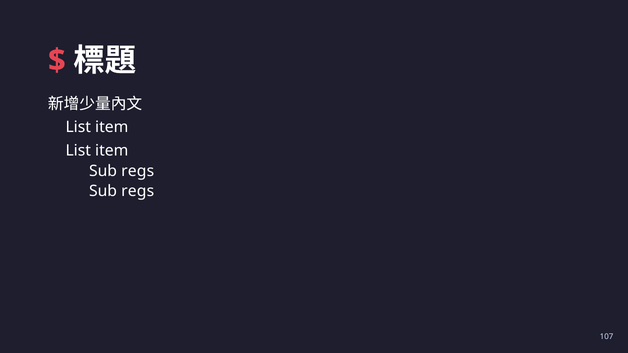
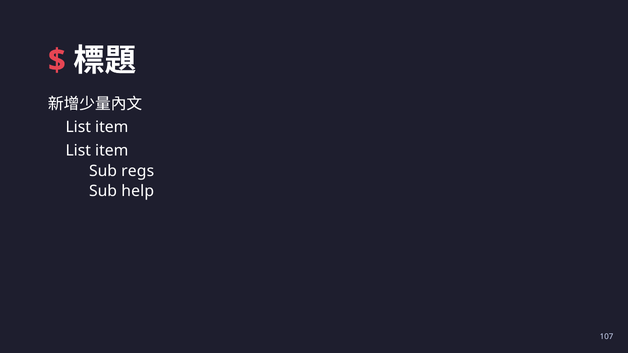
regs at (138, 191): regs -> help
